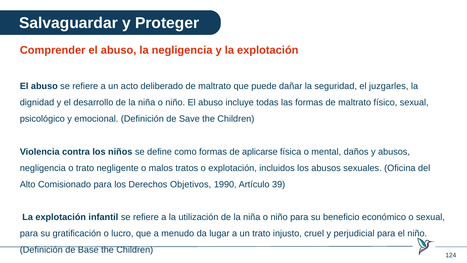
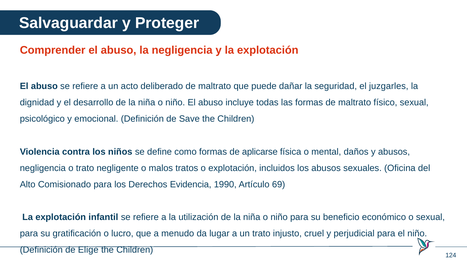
Objetivos: Objetivos -> Evidencia
39: 39 -> 69
Base: Base -> Elige
